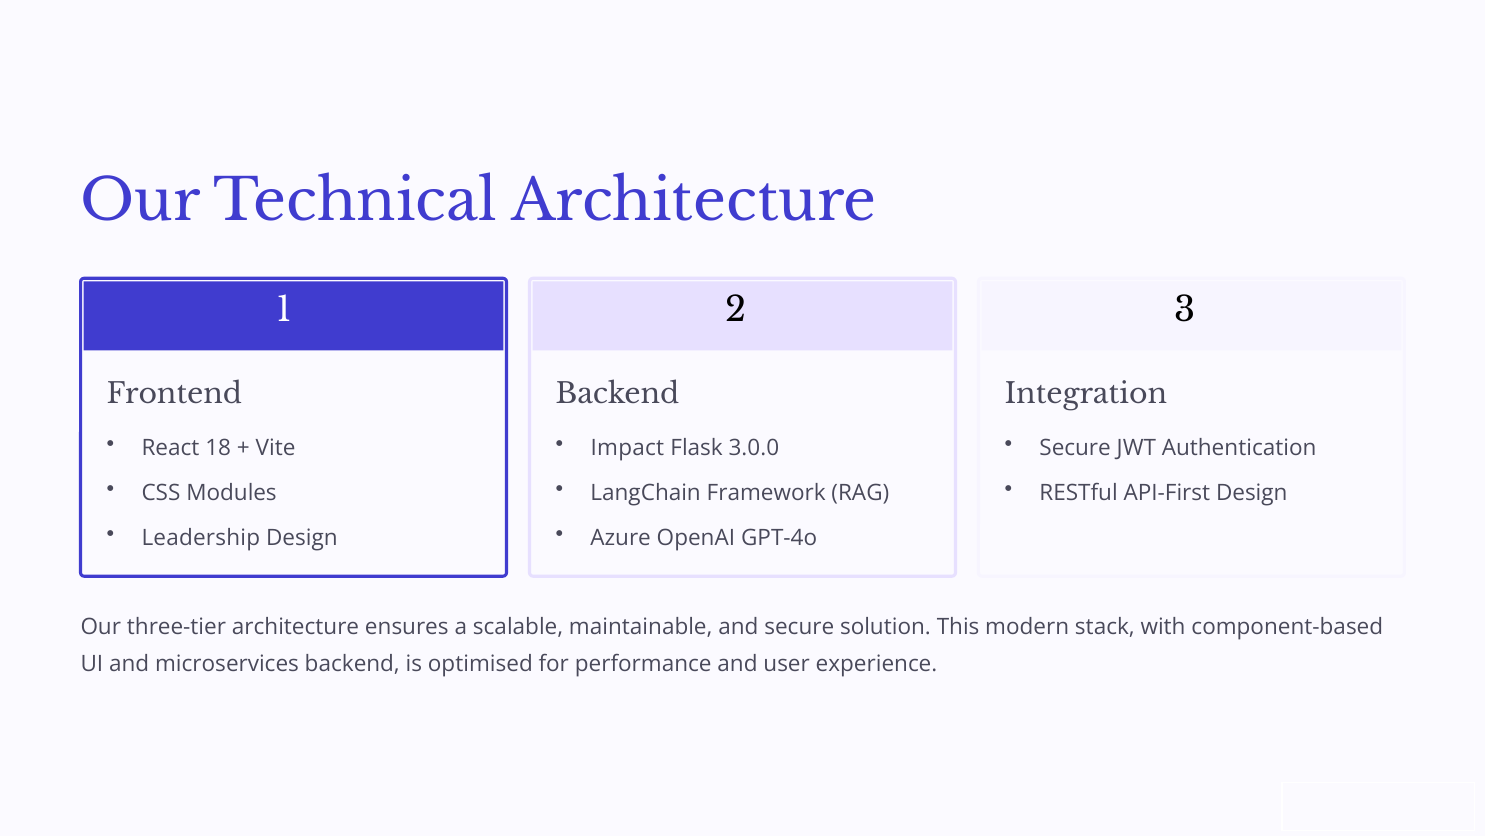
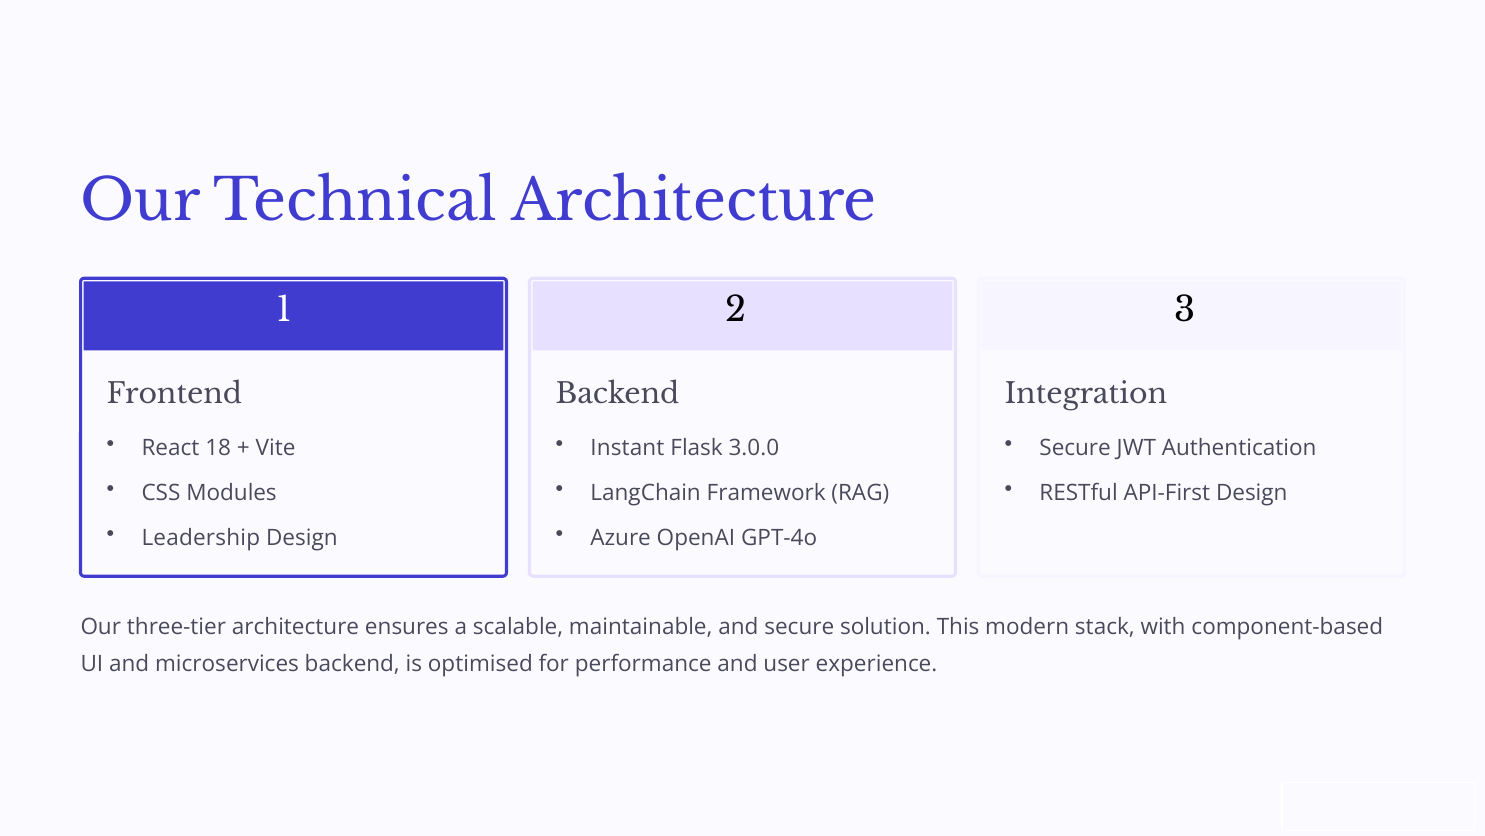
Impact: Impact -> Instant
